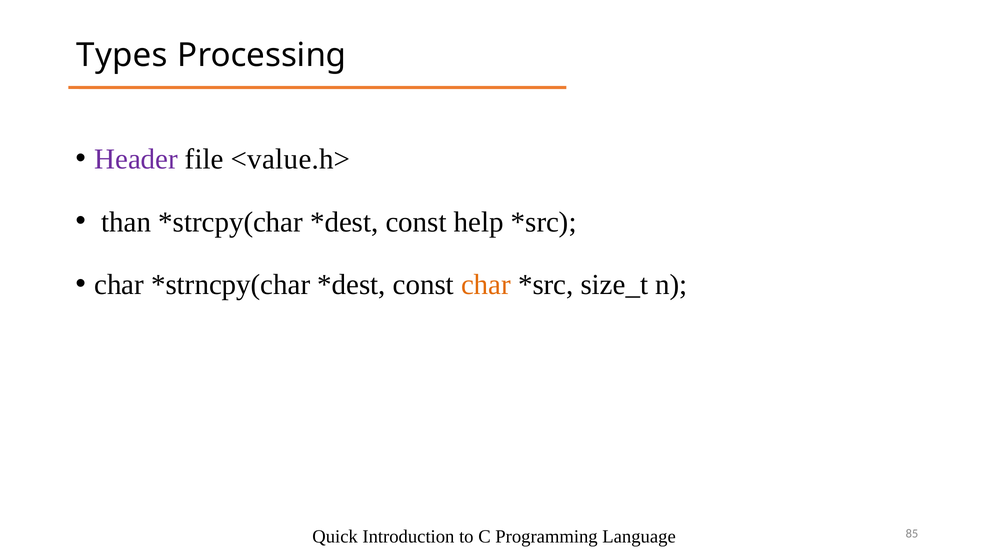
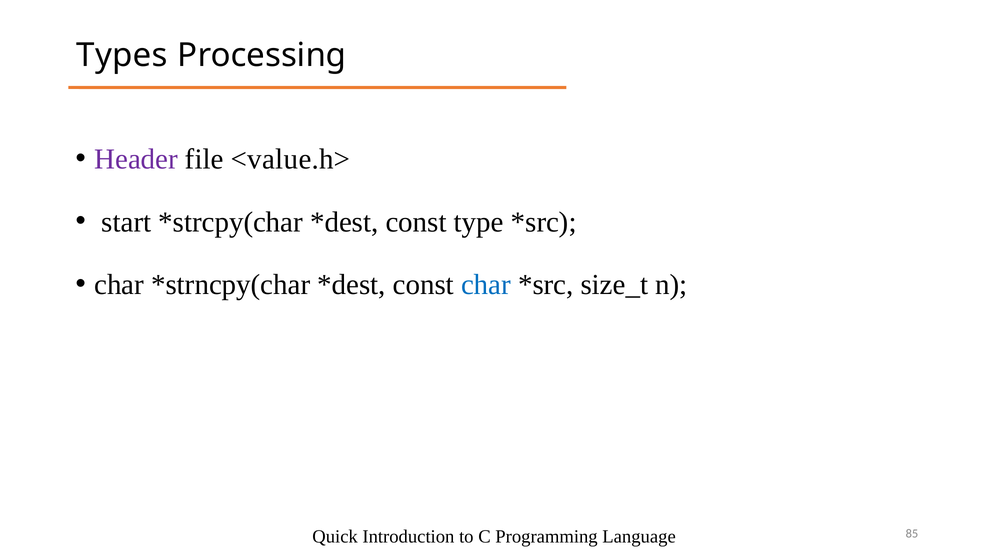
than: than -> start
help: help -> type
char at (486, 285) colour: orange -> blue
